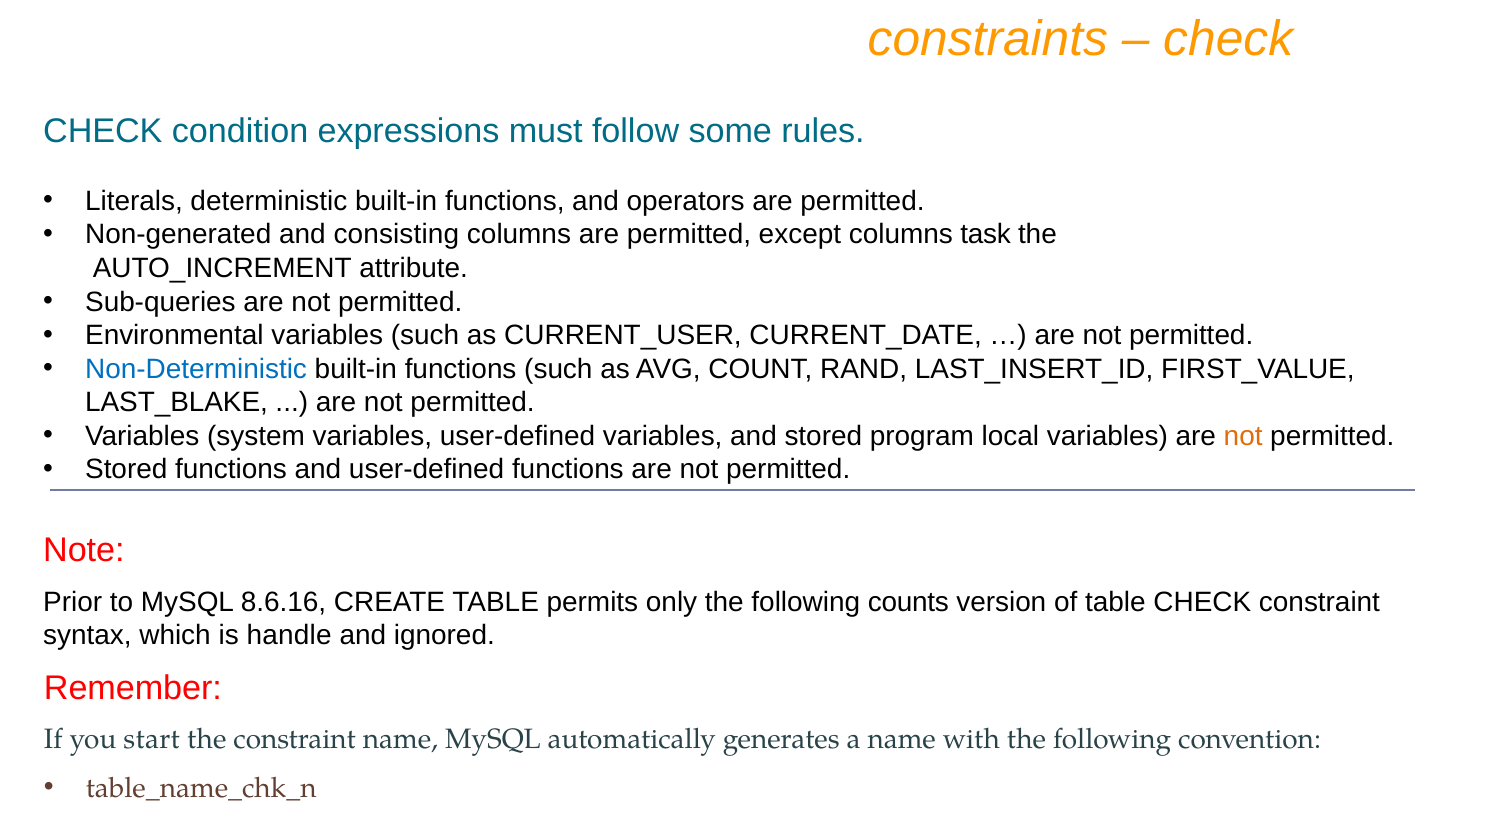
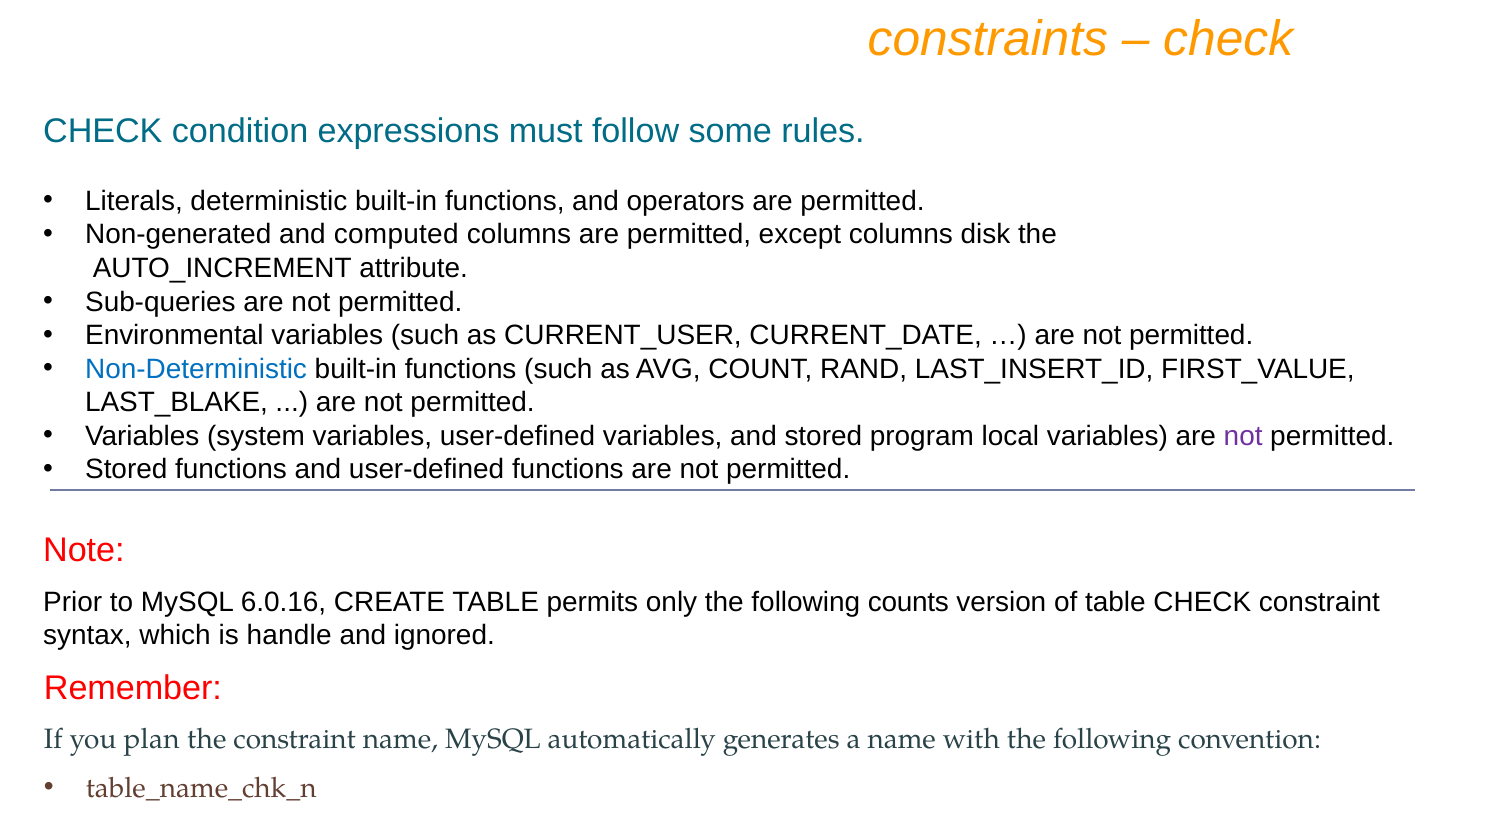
consisting: consisting -> computed
task: task -> disk
not at (1243, 436) colour: orange -> purple
8.6.16: 8.6.16 -> 6.0.16
start: start -> plan
